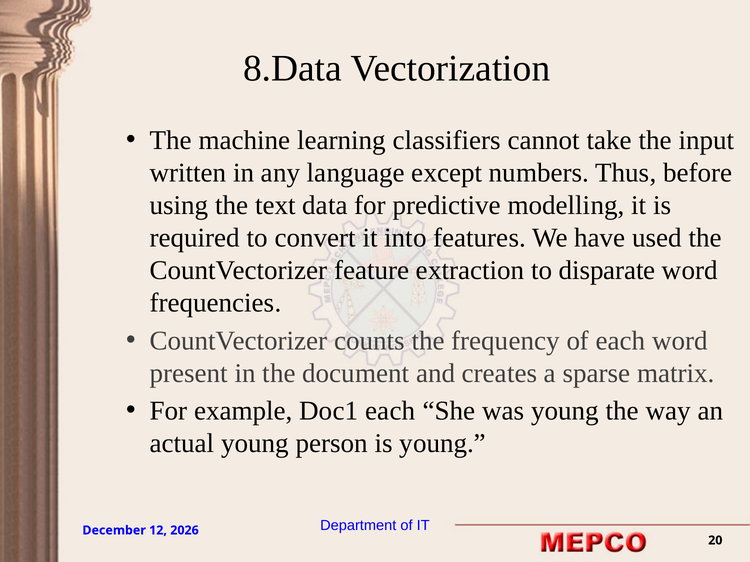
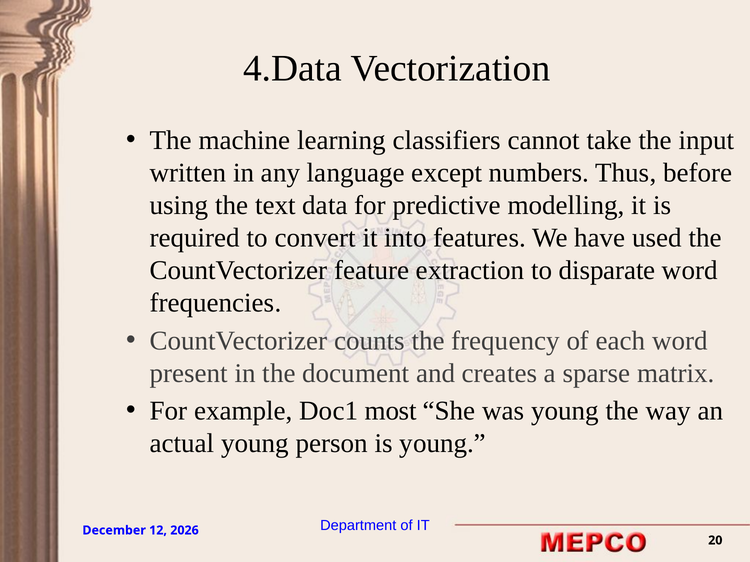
8.Data: 8.Data -> 4.Data
Doc1 each: each -> most
